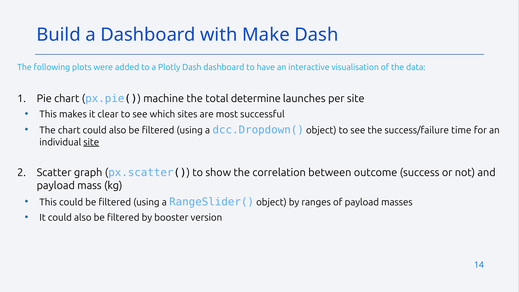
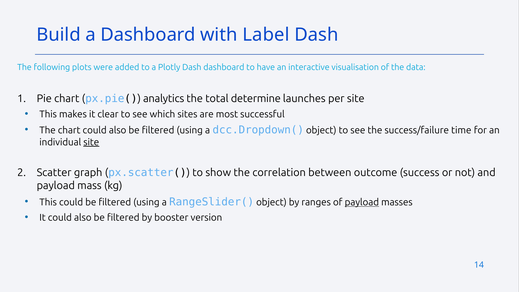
Make: Make -> Label
machine: machine -> analytics
payload at (362, 202) underline: none -> present
